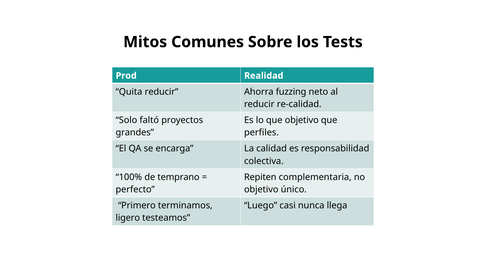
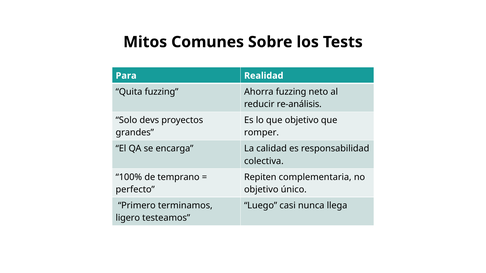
Prod: Prod -> Para
Quita reducir: reducir -> fuzzing
re-calidad: re-calidad -> re-análisis
faltó: faltó -> devs
perfiles: perfiles -> romper
